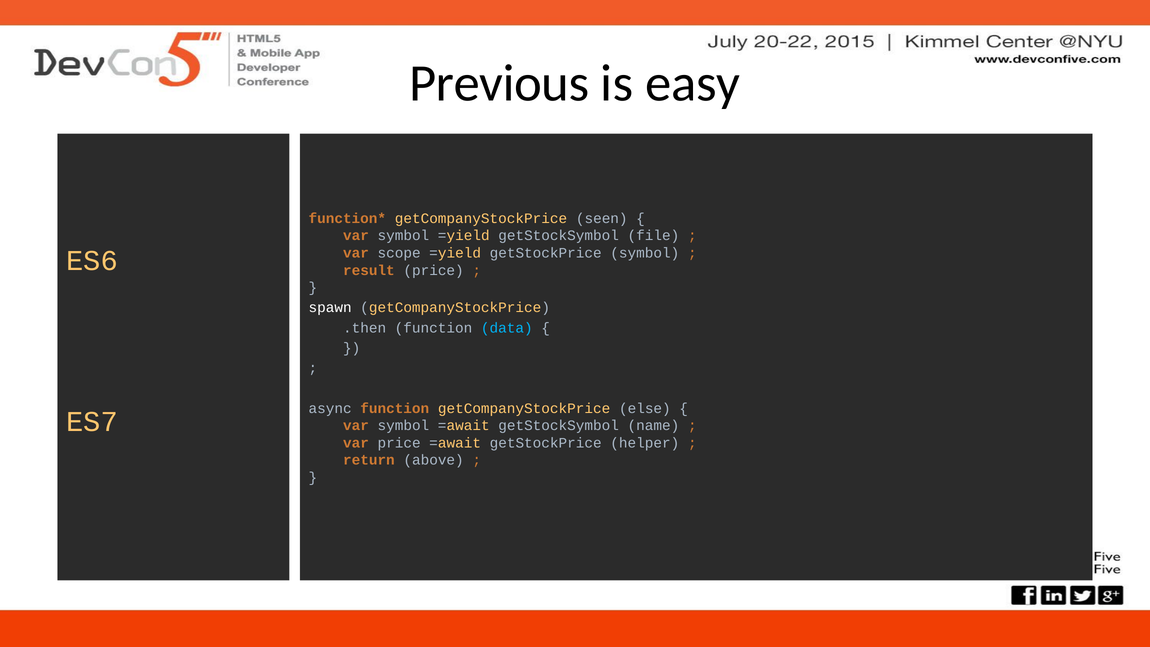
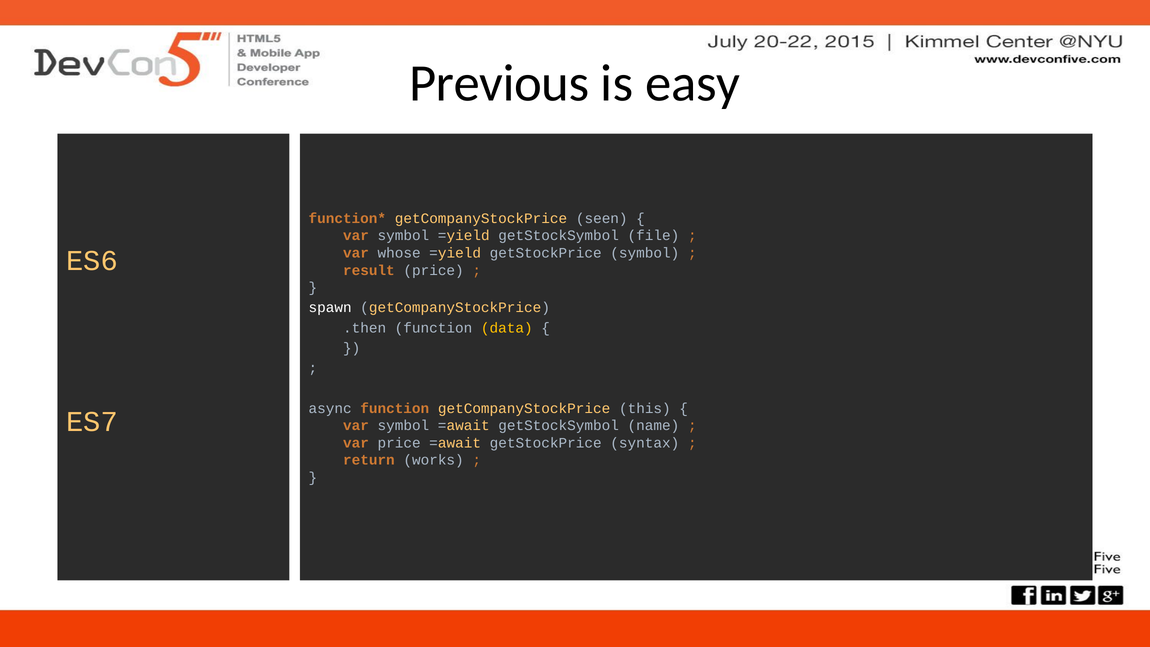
scope: scope -> whose
data colour: light blue -> yellow
else: else -> this
helper: helper -> syntax
above: above -> works
